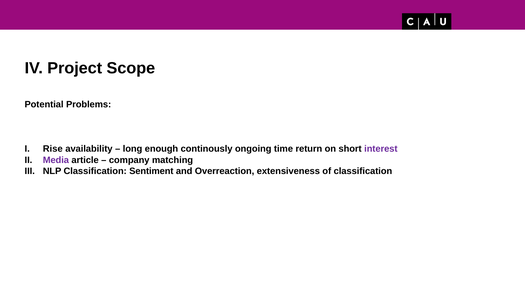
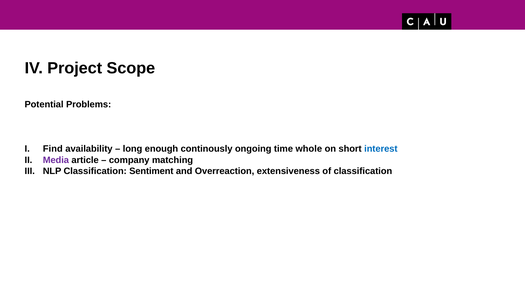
Rise: Rise -> Find
return: return -> whole
interest colour: purple -> blue
